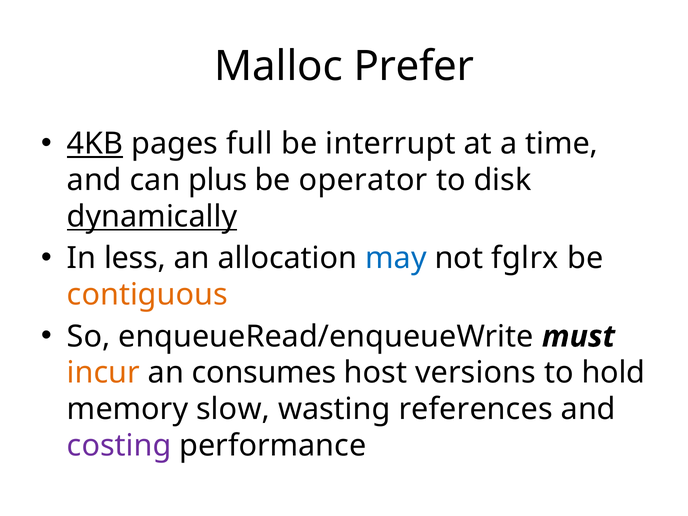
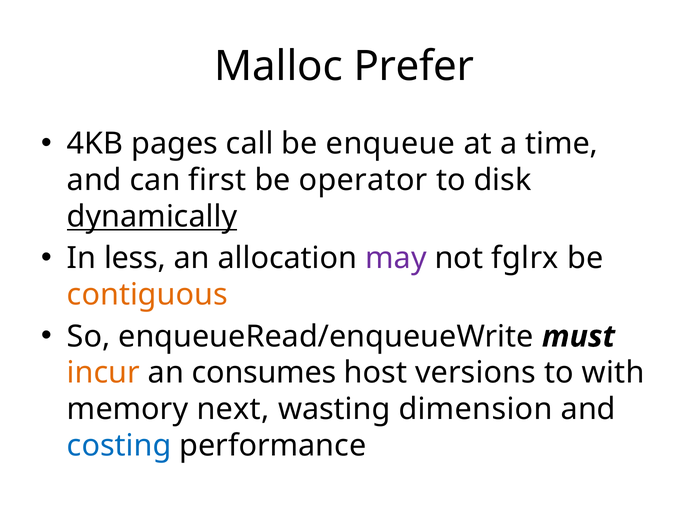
4KB underline: present -> none
full: full -> call
interrupt: interrupt -> enqueue
plus: plus -> first
may colour: blue -> purple
hold: hold -> with
slow: slow -> next
references: references -> dimension
costing colour: purple -> blue
